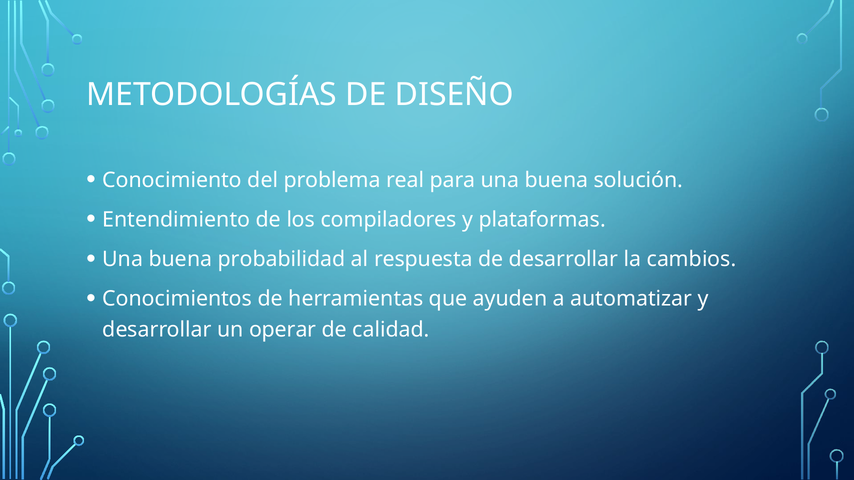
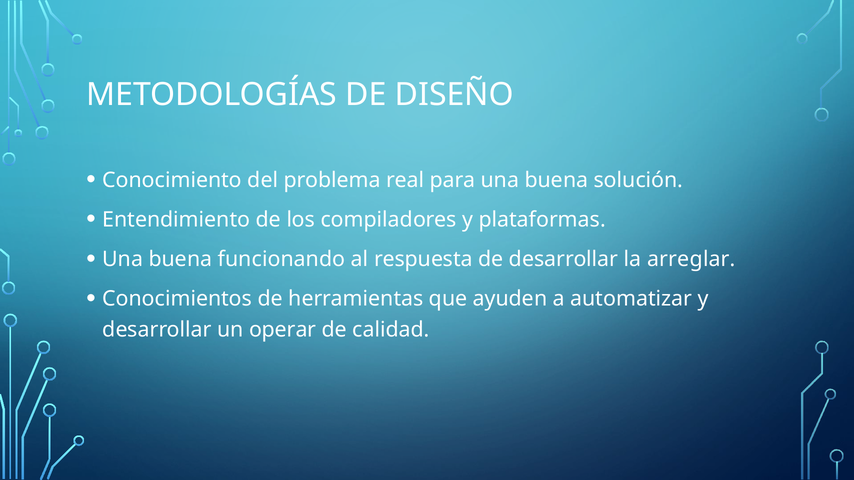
probabilidad: probabilidad -> funcionando
cambios: cambios -> arreglar
